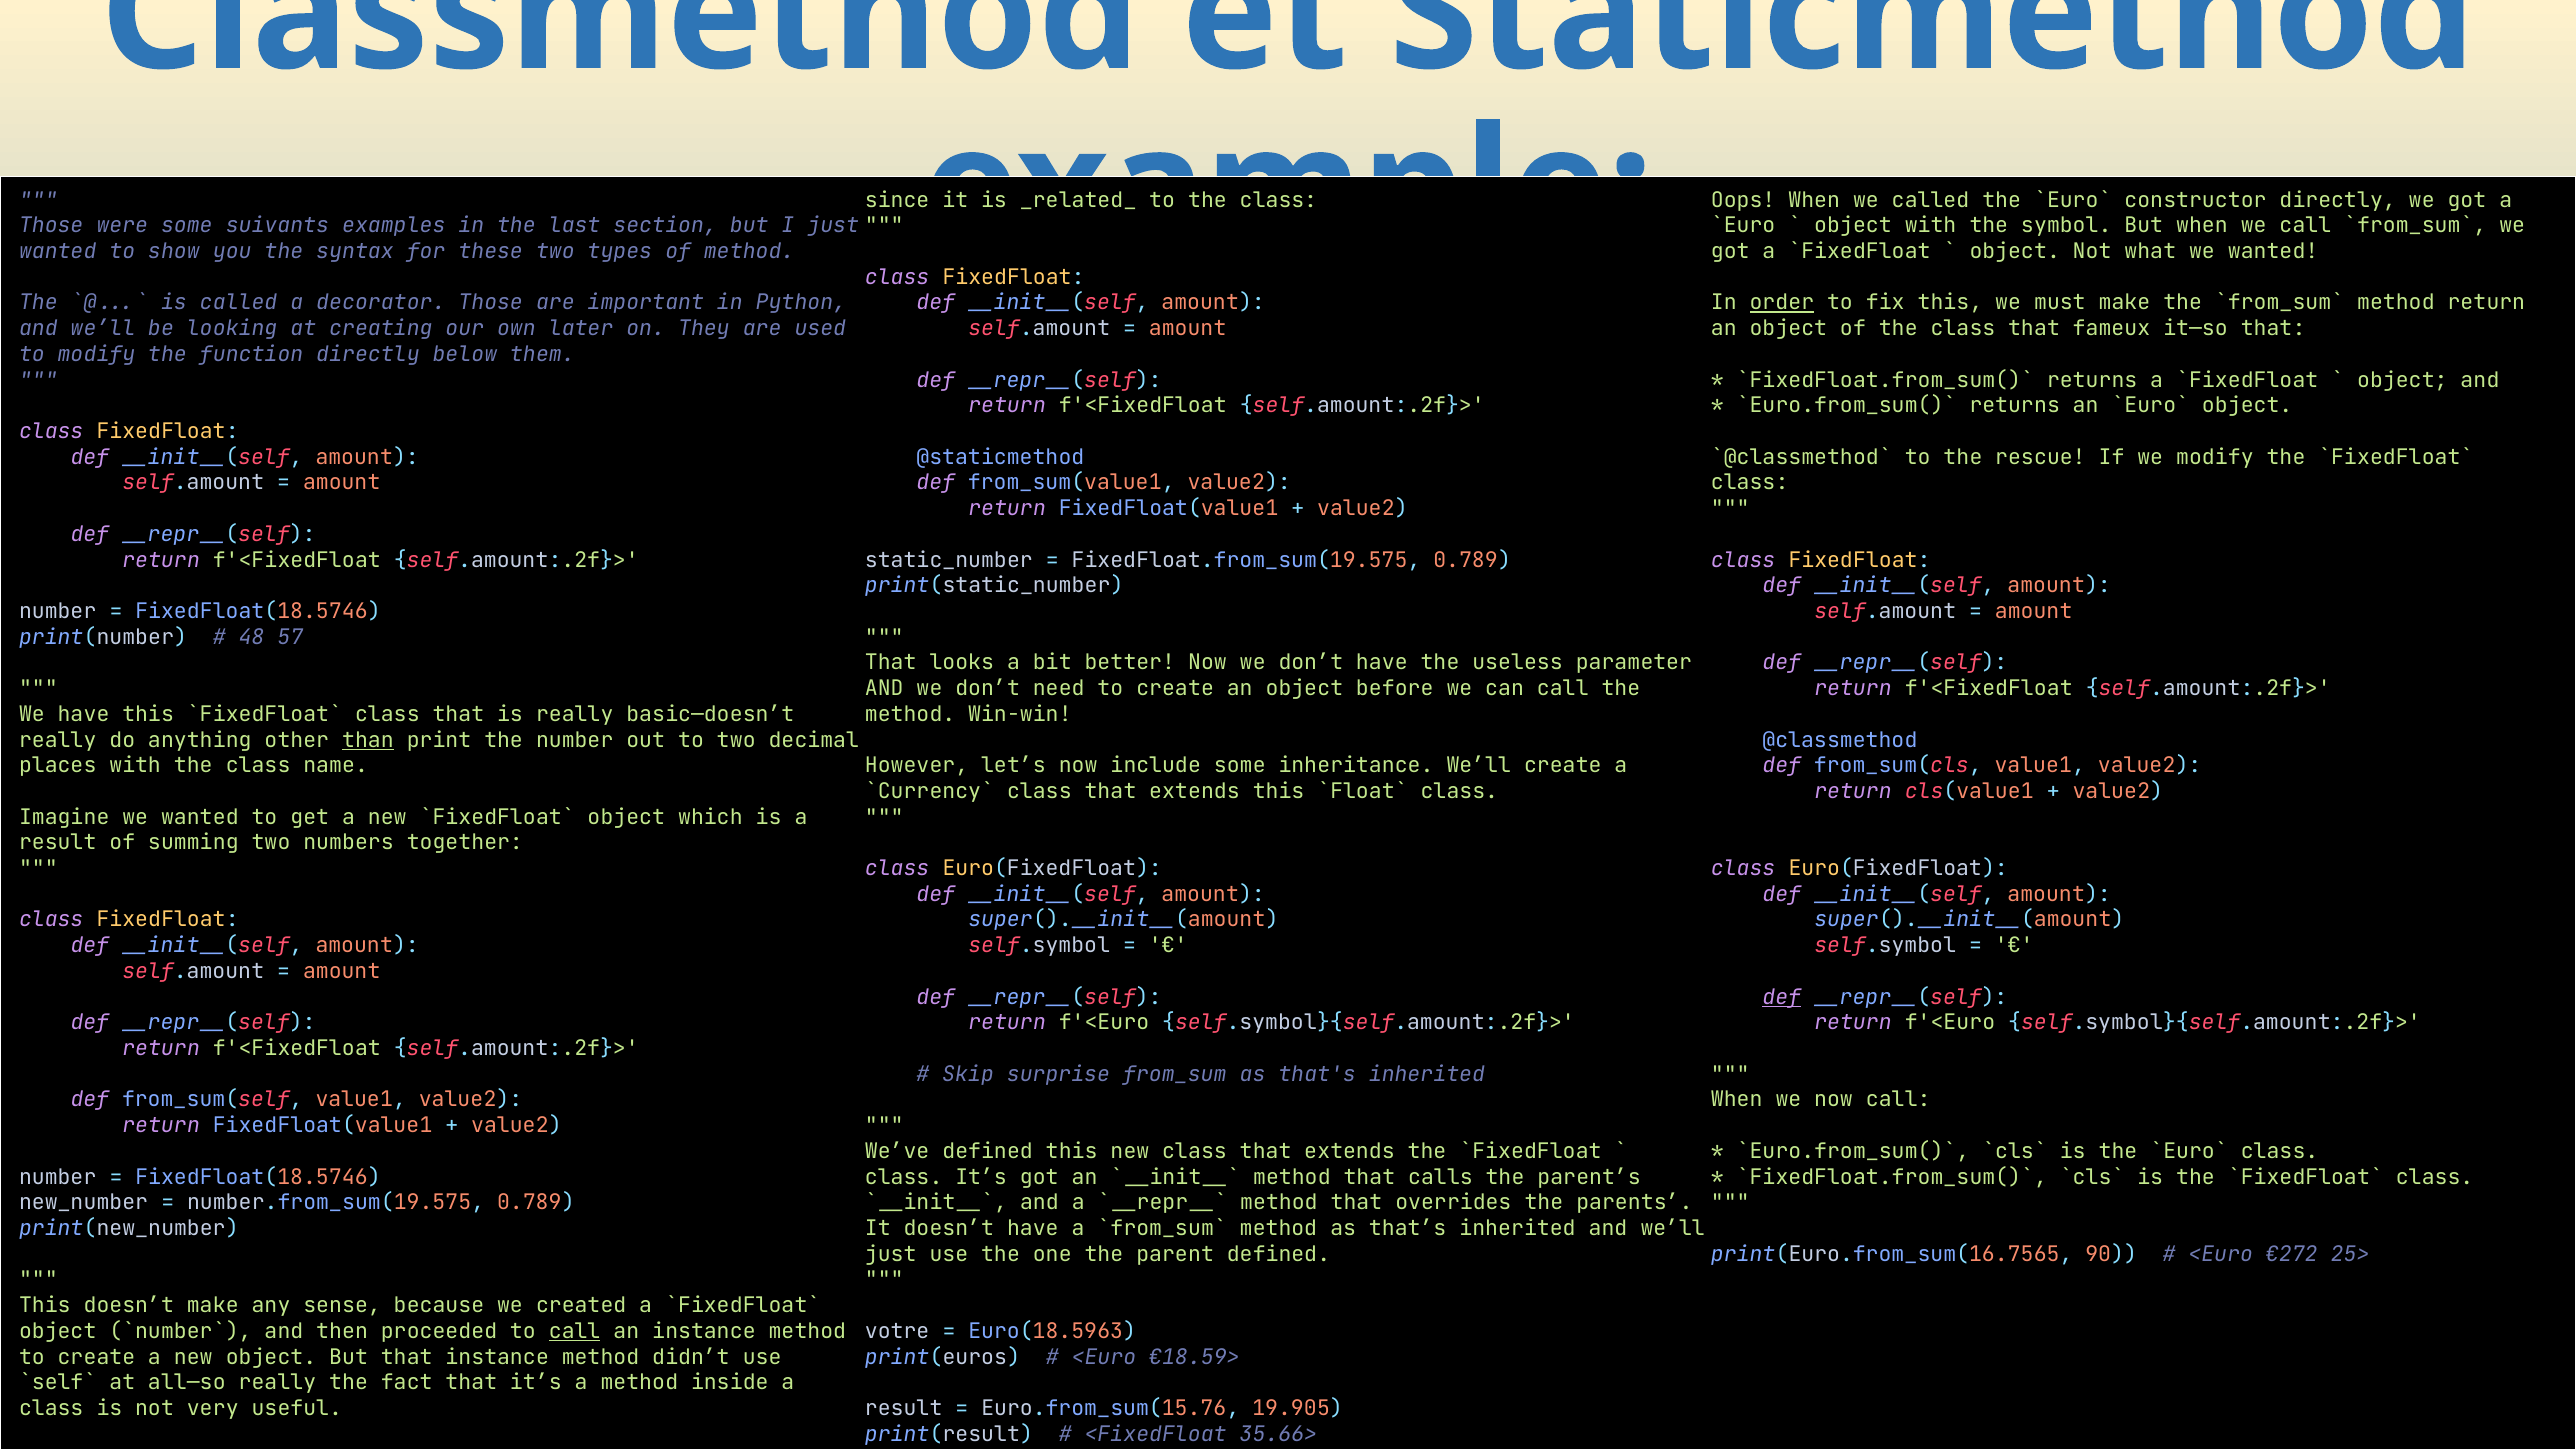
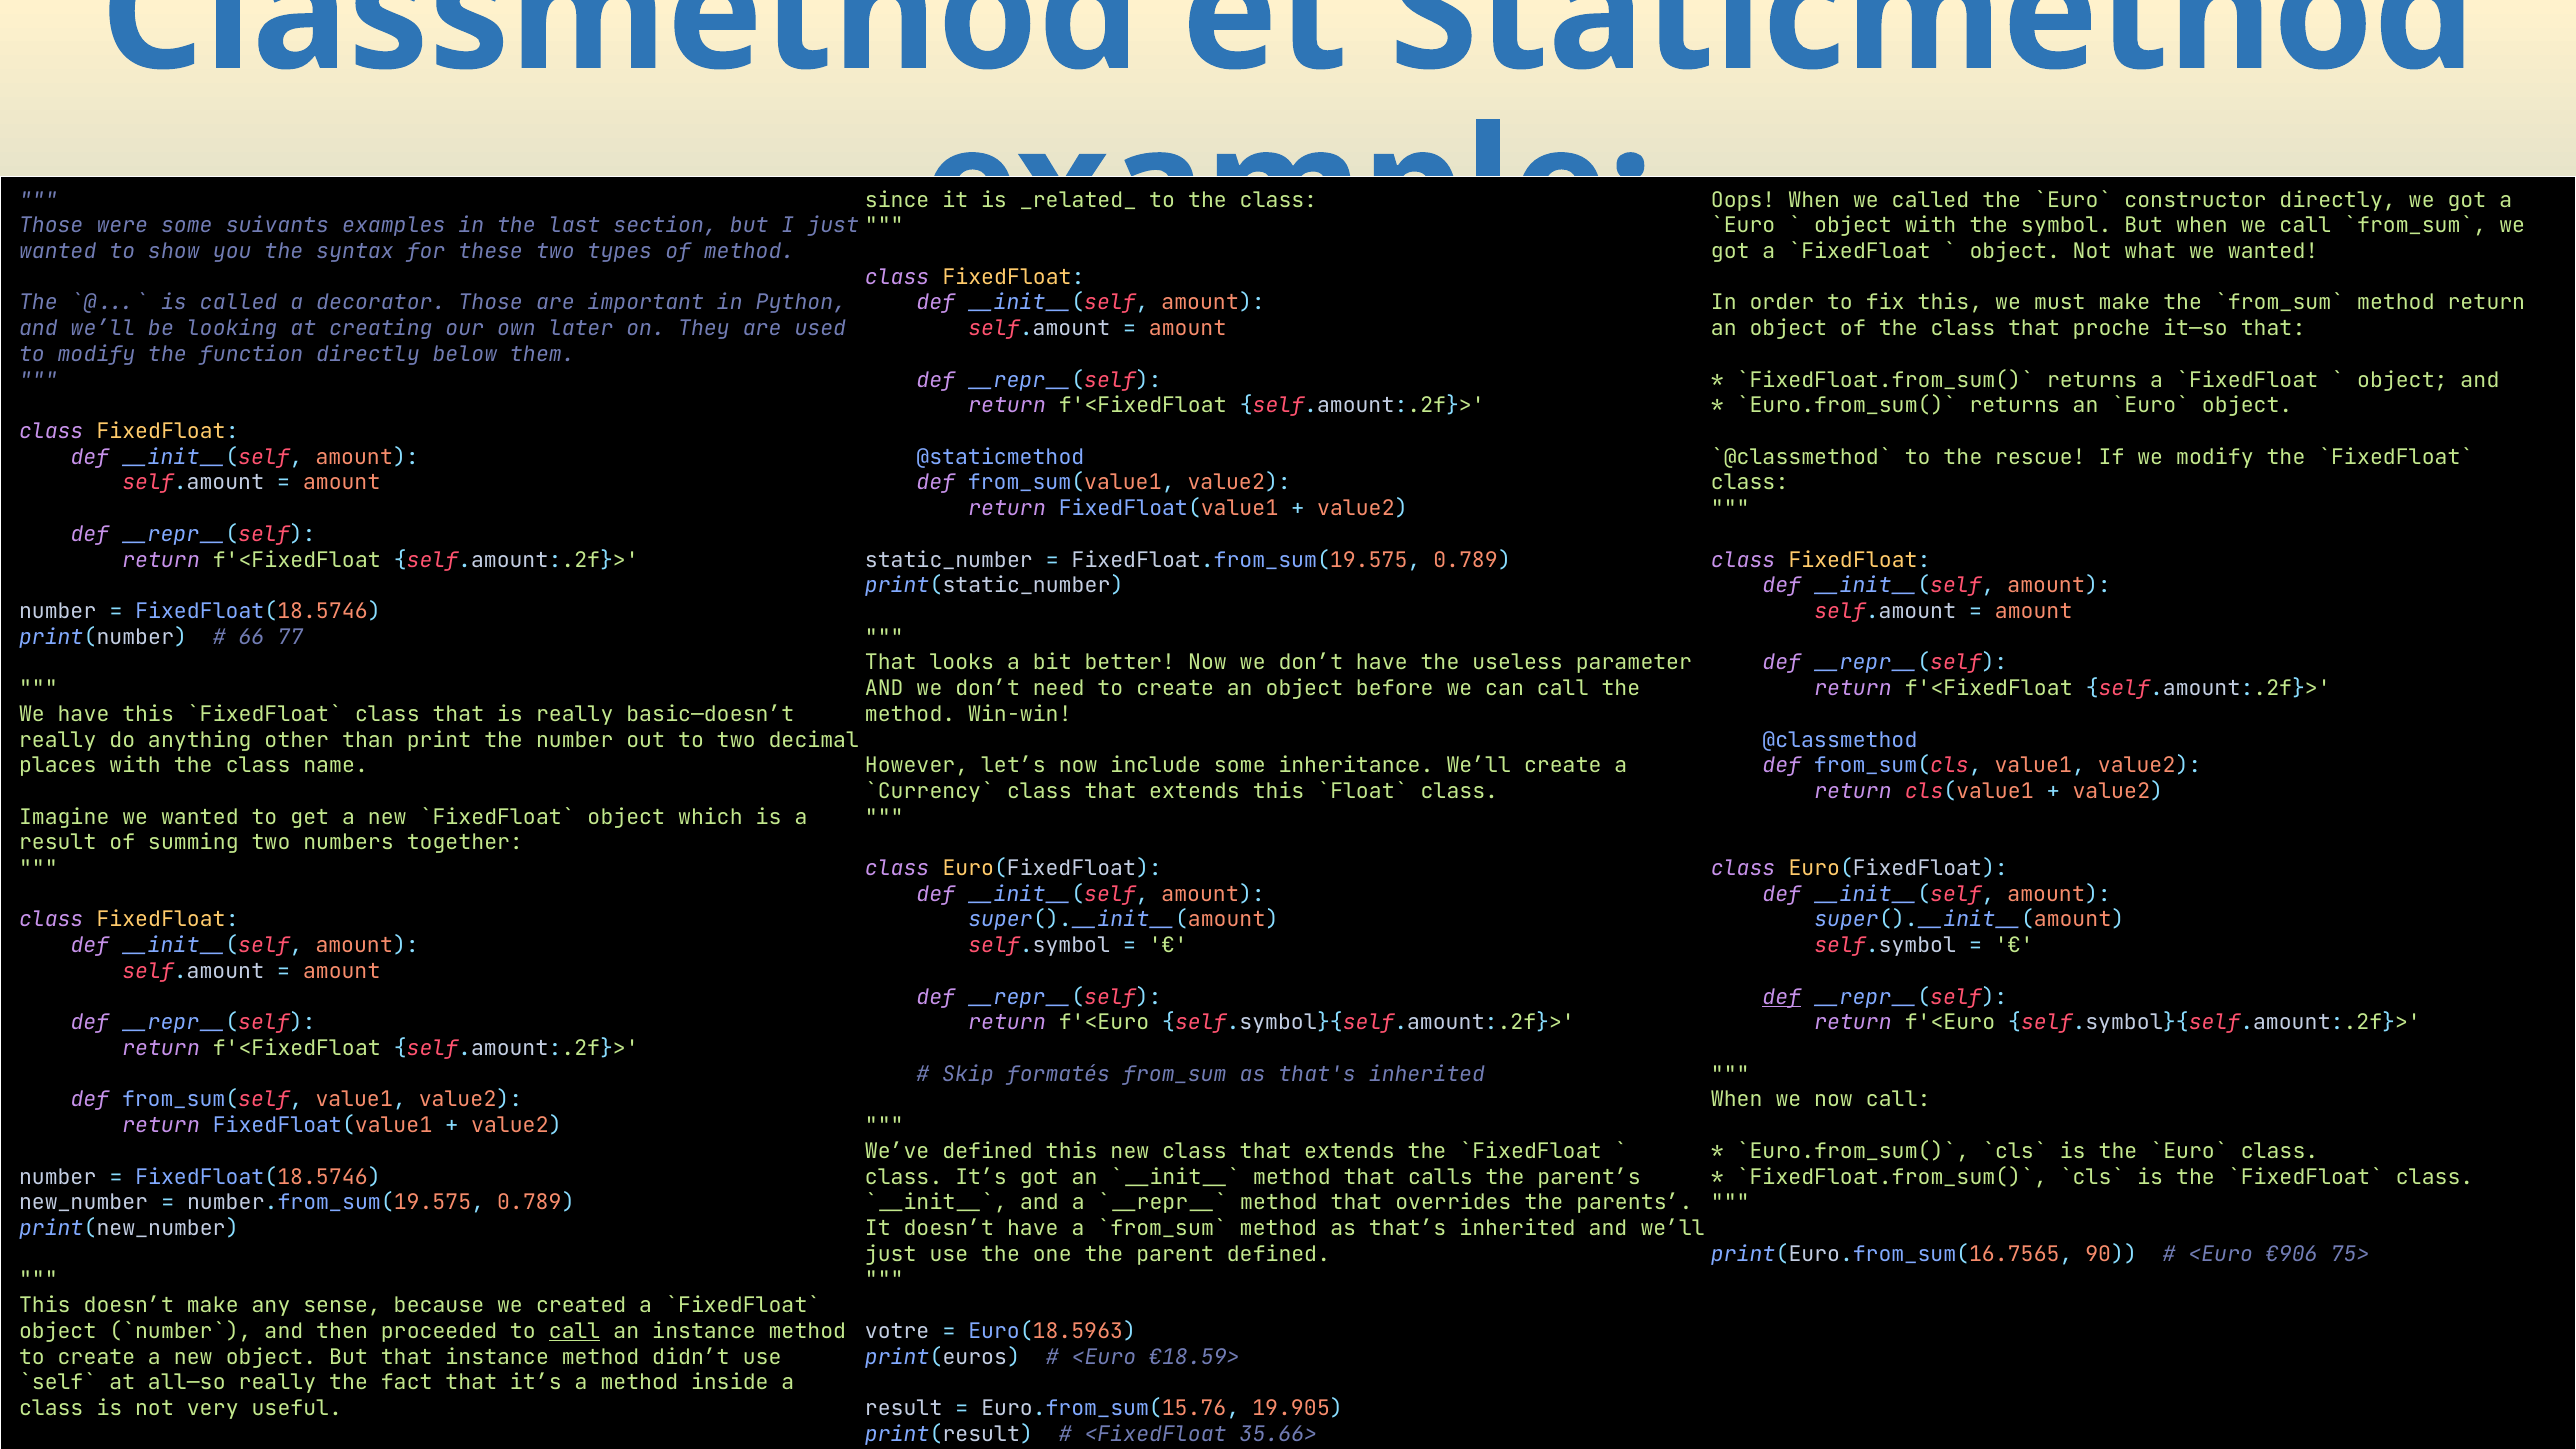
order underline: present -> none
fameux: fameux -> proche
48.57: 48.57 -> 66.77
than underline: present -> none
surprise: surprise -> formatés
€272.25>: €272.25> -> €906.75>
